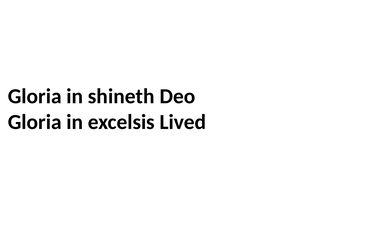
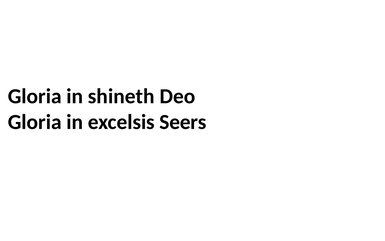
Lived: Lived -> Seers
